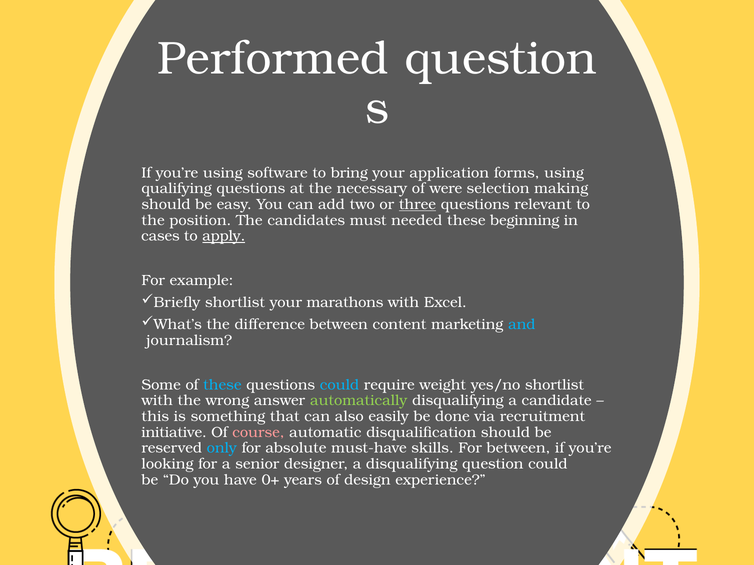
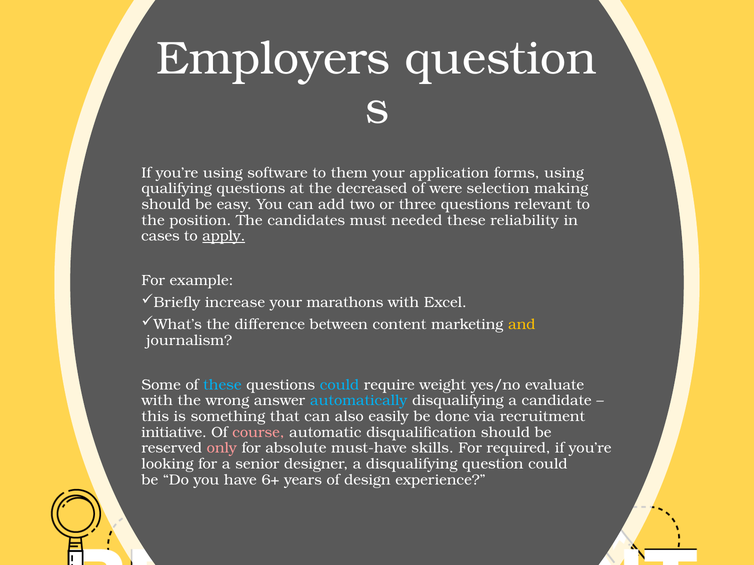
Performed: Performed -> Employers
bring: bring -> them
necessary: necessary -> decreased
three underline: present -> none
beginning: beginning -> reliability
shortlist at (235, 303): shortlist -> increase
and colour: light blue -> yellow
yes/no shortlist: shortlist -> evaluate
automatically colour: light green -> light blue
only colour: light blue -> pink
For between: between -> required
0+: 0+ -> 6+
